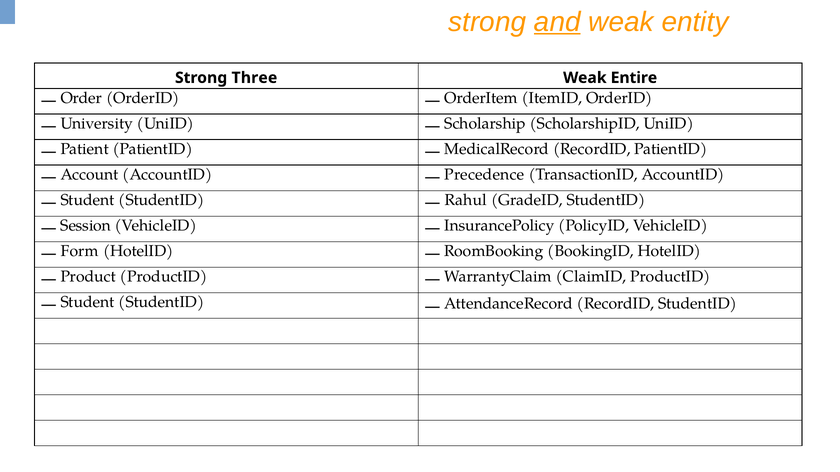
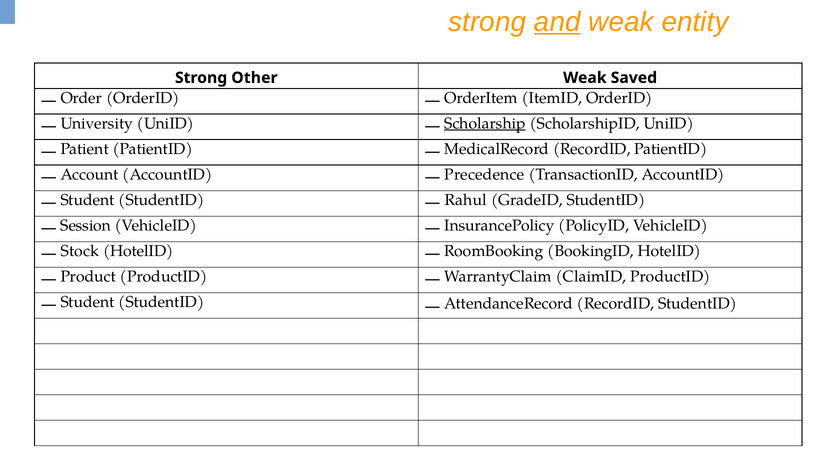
Three: Three -> Other
Entire: Entire -> Saved
Scholarship underline: none -> present
Form: Form -> Stock
